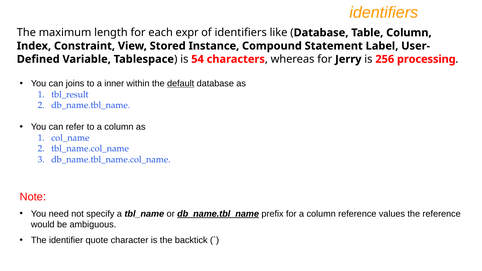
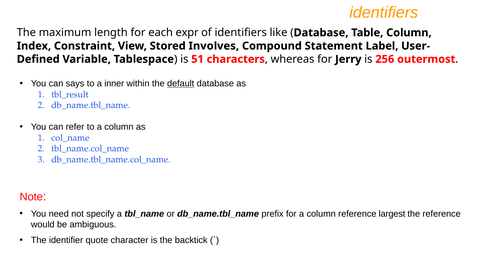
Instance: Instance -> Involves
54: 54 -> 51
processing: processing -> outermost
joins: joins -> says
db_name.tbl_name at (218, 214) underline: present -> none
values: values -> largest
